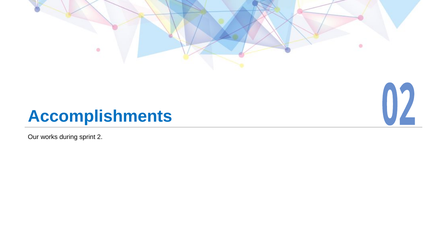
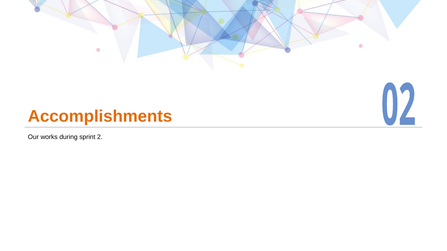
Accomplishments colour: blue -> orange
